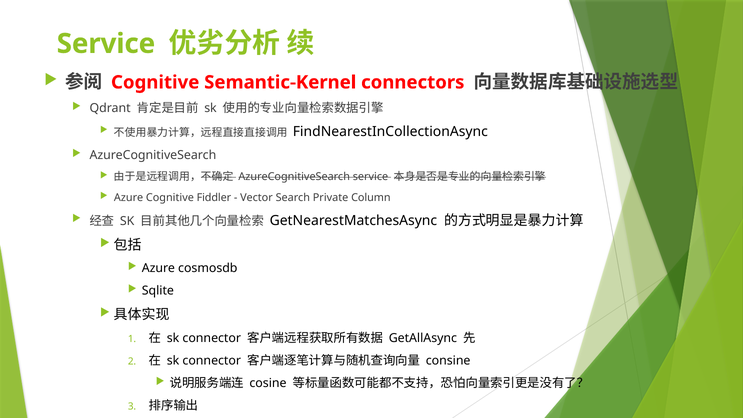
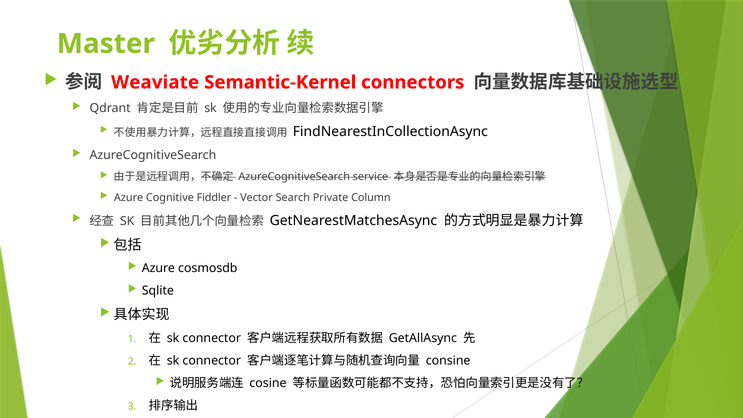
Service at (106, 44): Service -> Master
Cognitive at (155, 82): Cognitive -> Weaviate
